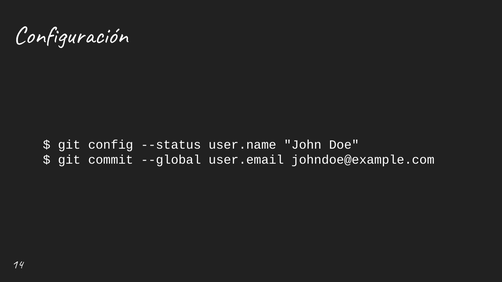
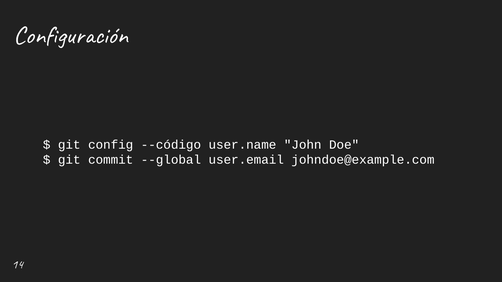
--status: --status -> --código
